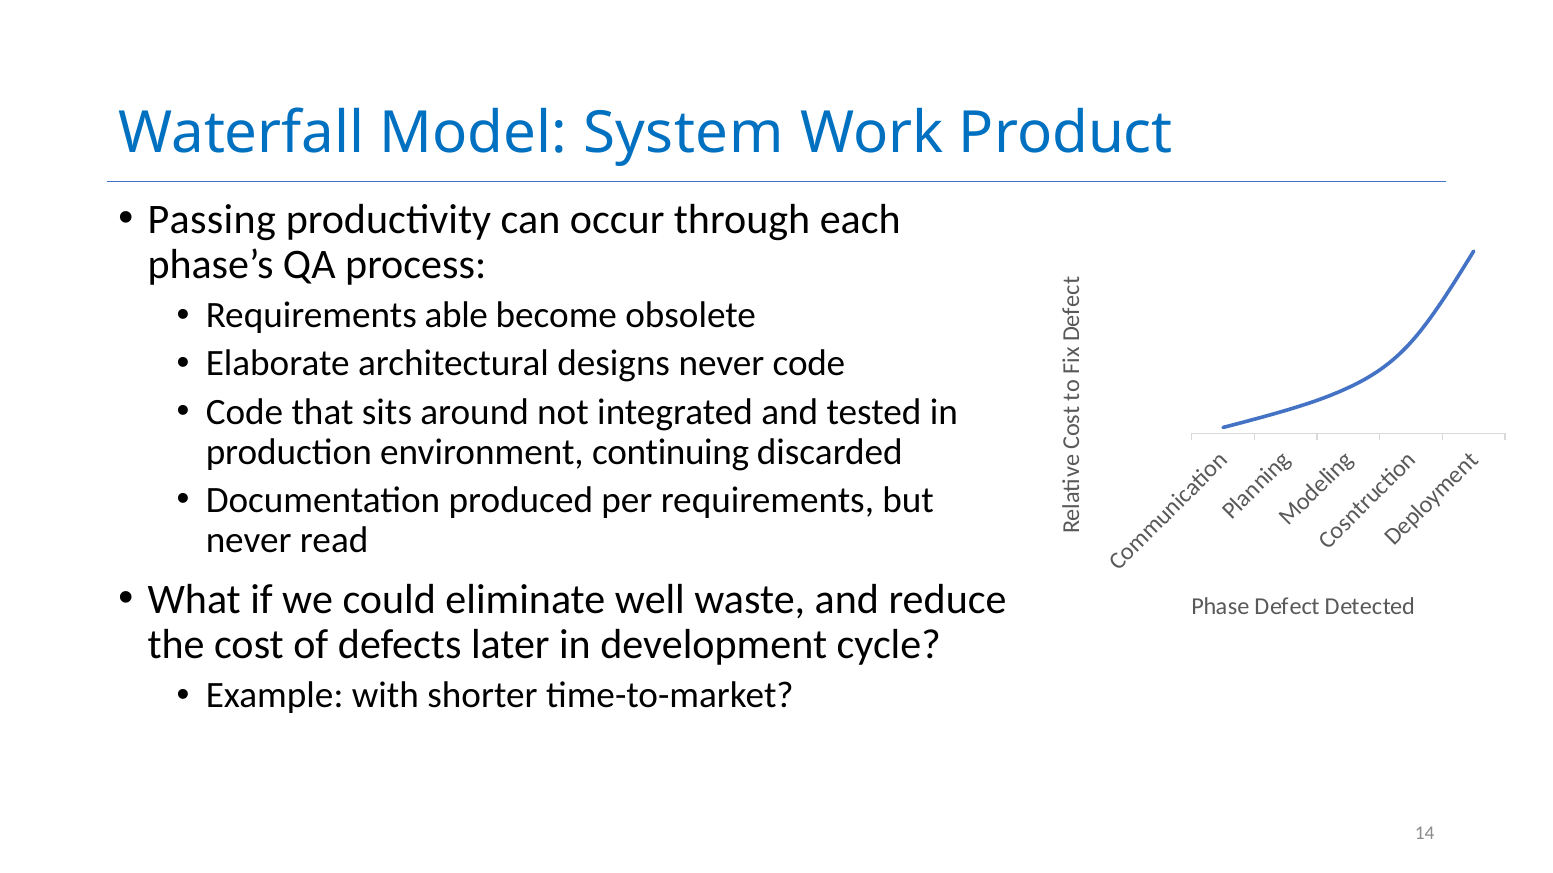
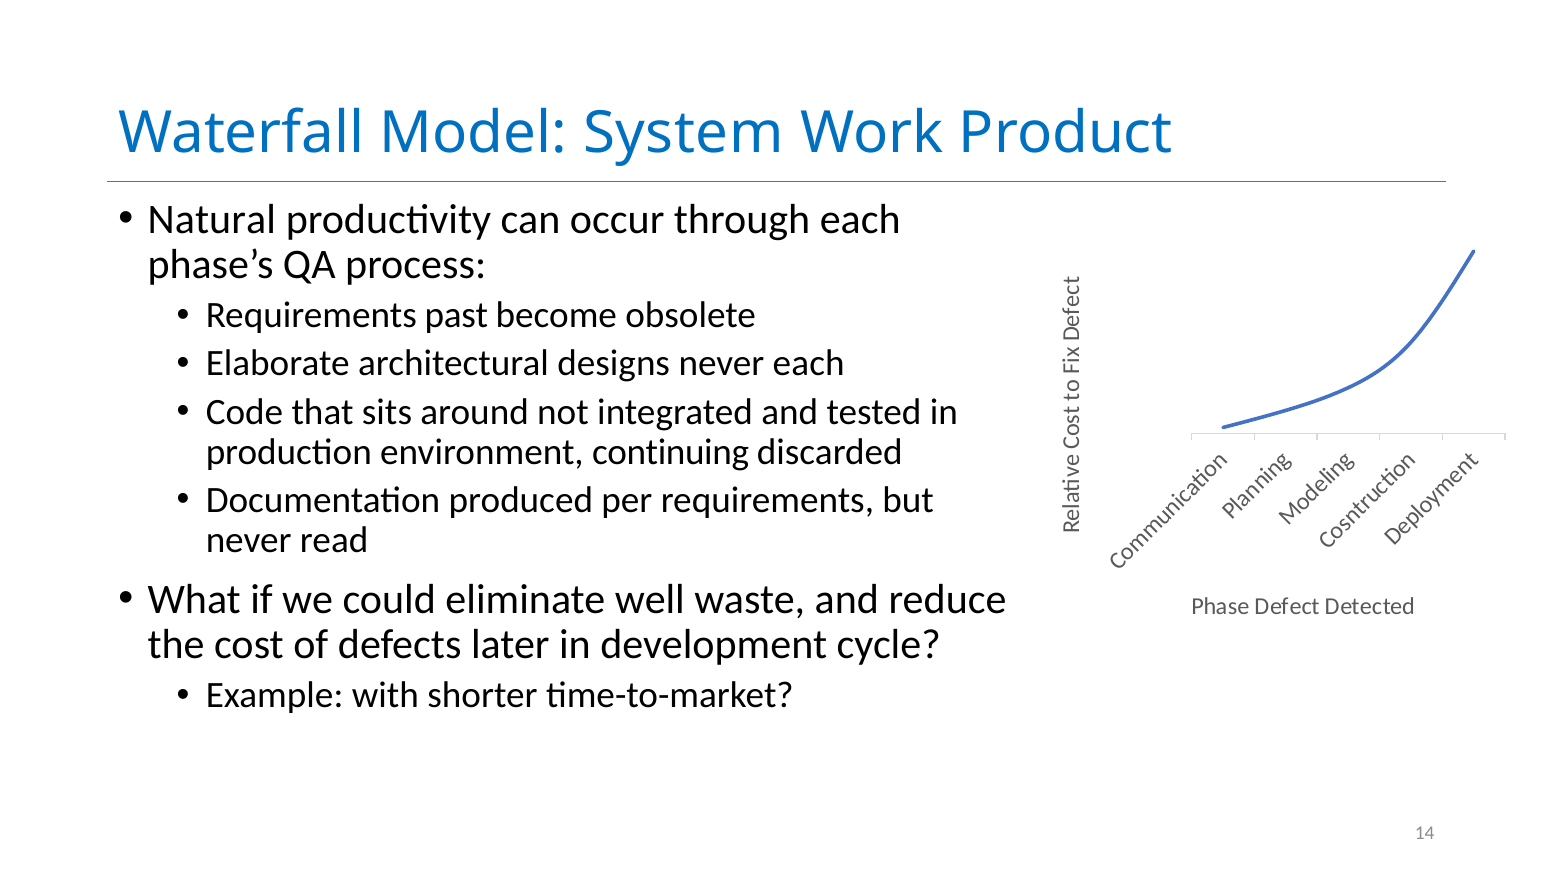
Passing: Passing -> Natural
able: able -> past
never code: code -> each
